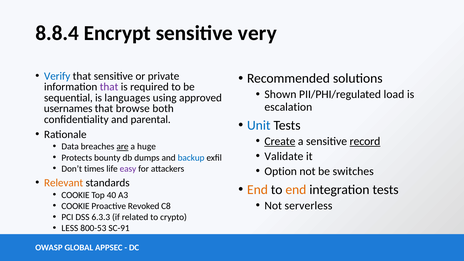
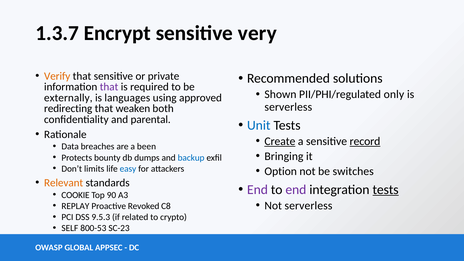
8.8.4: 8.8.4 -> 1.3.7
Verify colour: blue -> orange
load: load -> only
sequential: sequential -> externally
escalation at (288, 107): escalation -> serverless
usernames: usernames -> redirecting
browse: browse -> weaken
are underline: present -> none
huge: huge -> been
Validate: Validate -> Bringing
times: times -> limits
easy colour: purple -> blue
End at (257, 190) colour: orange -> purple
end at (296, 190) colour: orange -> purple
tests at (386, 190) underline: none -> present
40: 40 -> 90
COOKIE at (75, 206): COOKIE -> REPLAY
6.3.3: 6.3.3 -> 9.5.3
LESS: LESS -> SELF
SC-91: SC-91 -> SC-23
